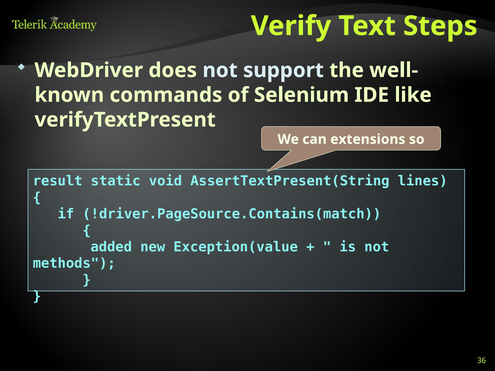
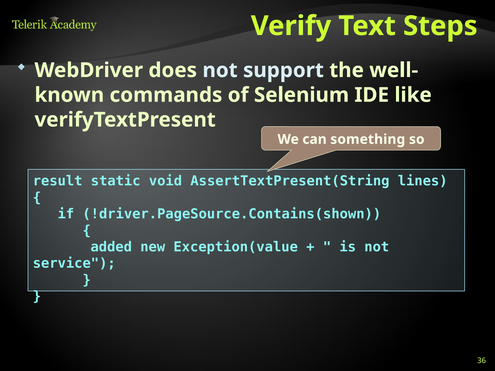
extensions: extensions -> something
!driver.PageSource.Contains(match: !driver.PageSource.Contains(match -> !driver.PageSource.Contains(shown
methods: methods -> service
